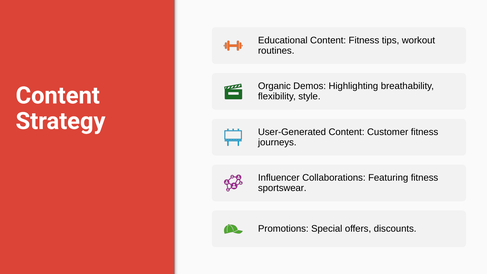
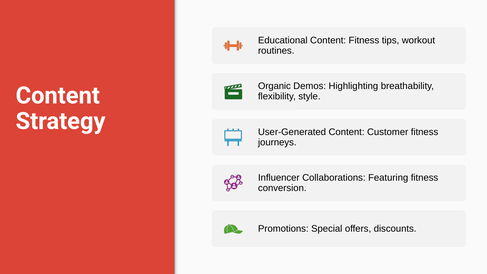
sportswear: sportswear -> conversion
